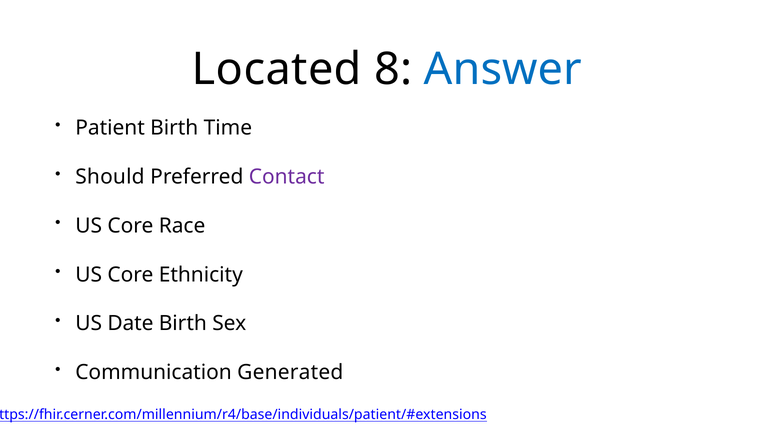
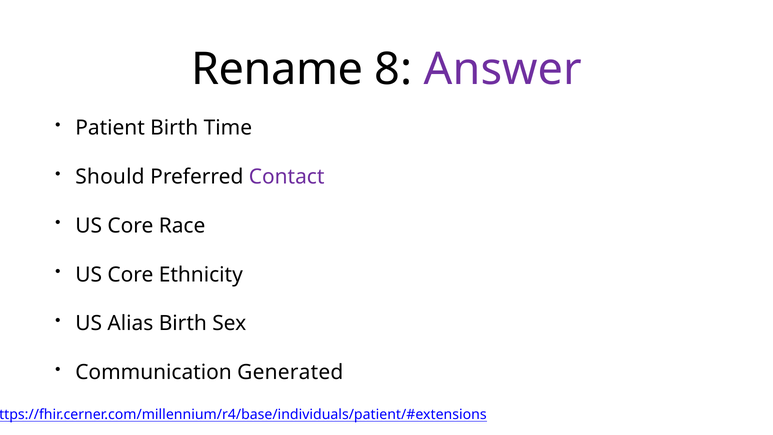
Located: Located -> Rename
Answer colour: blue -> purple
Date: Date -> Alias
